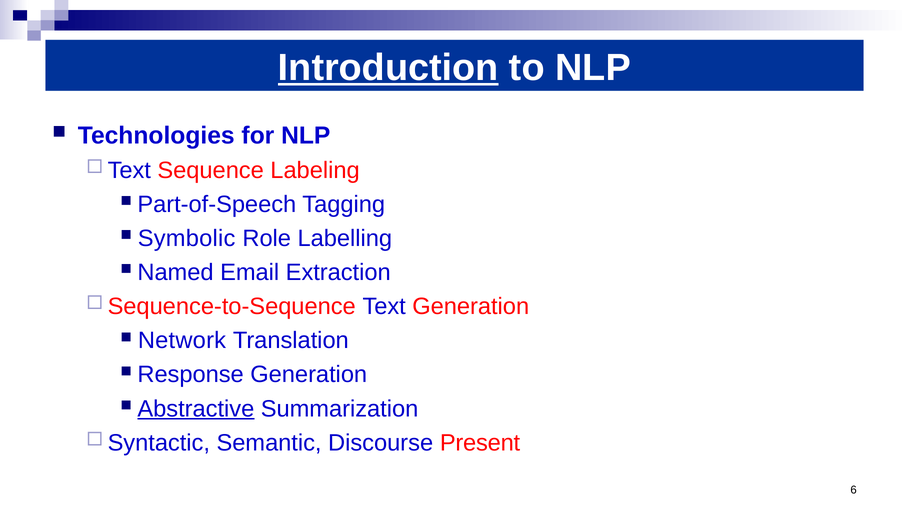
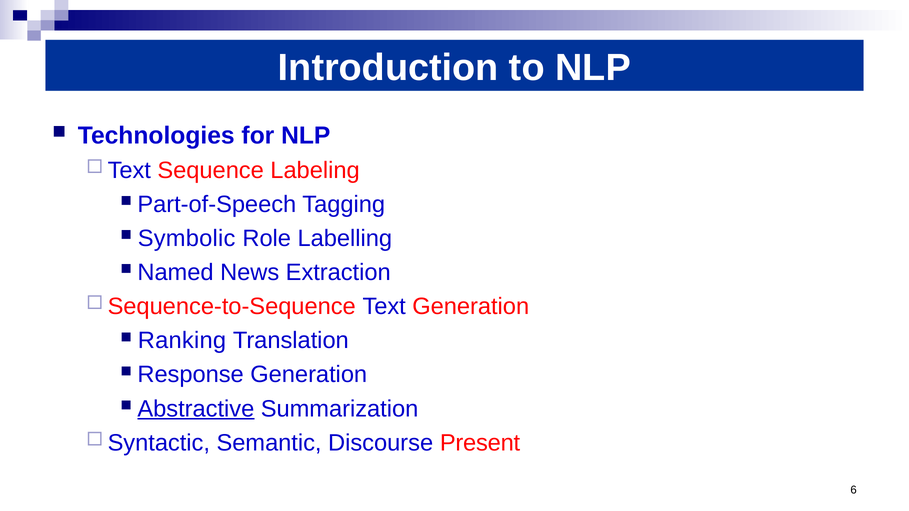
Introduction underline: present -> none
Email: Email -> News
Network: Network -> Ranking
